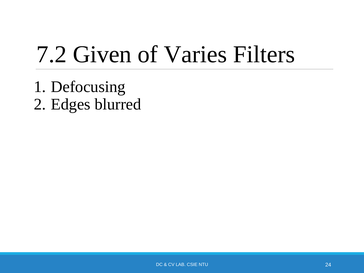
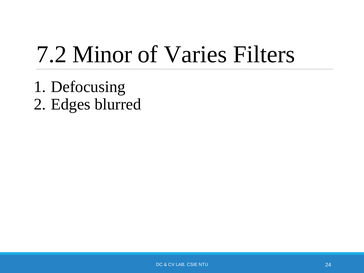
Given: Given -> Minor
